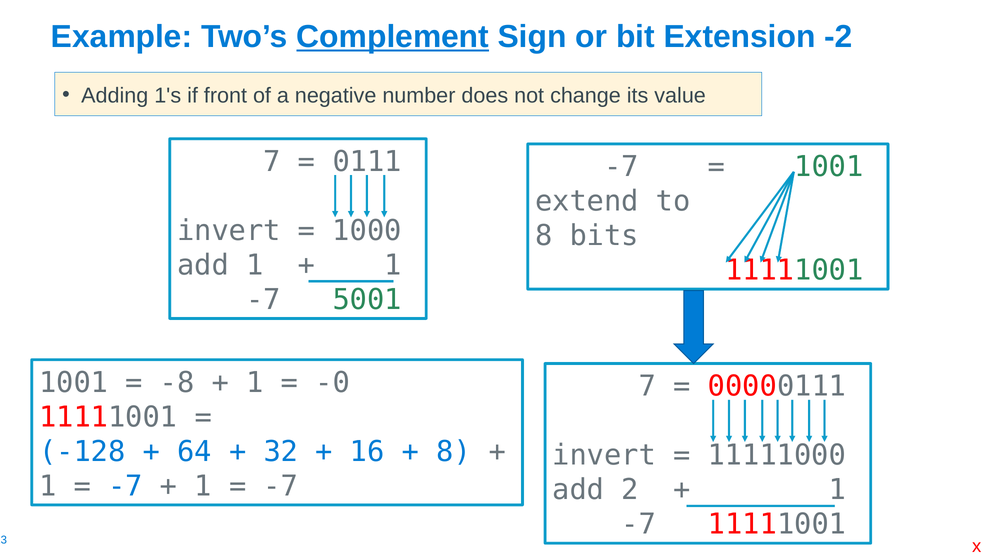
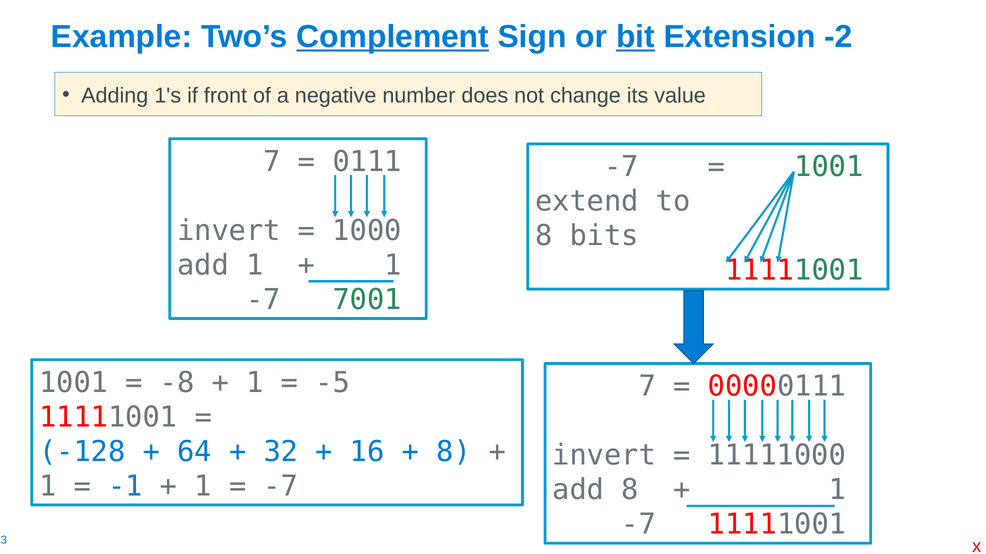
bit underline: none -> present
5001: 5001 -> 7001
-0: -0 -> -5
-7 at (125, 487): -7 -> -1
add 2: 2 -> 8
